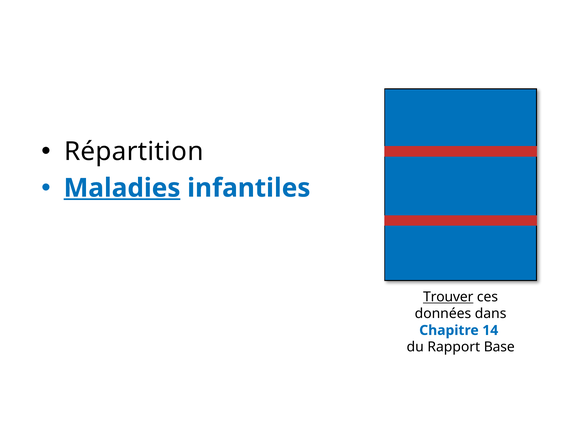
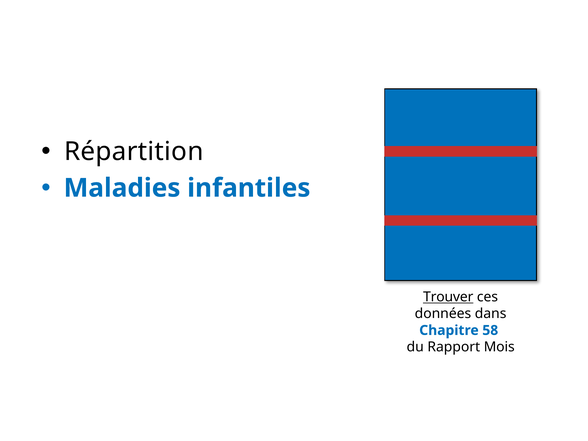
Maladies underline: present -> none
14: 14 -> 58
Base: Base -> Mois
